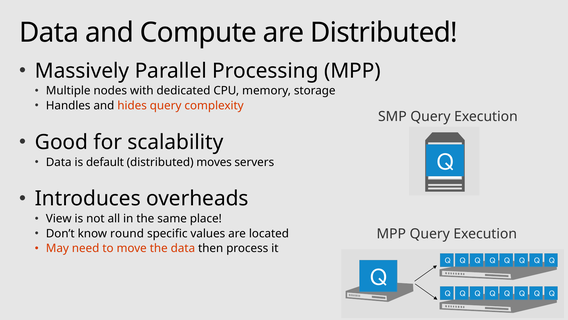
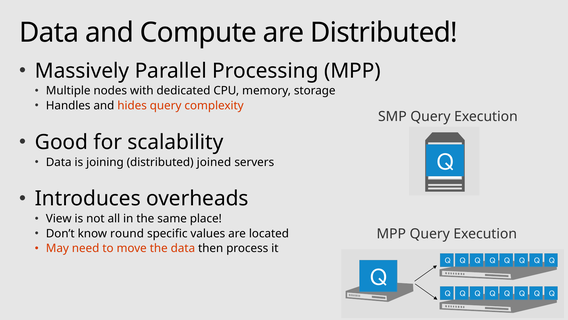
default: default -> joining
moves: moves -> joined
